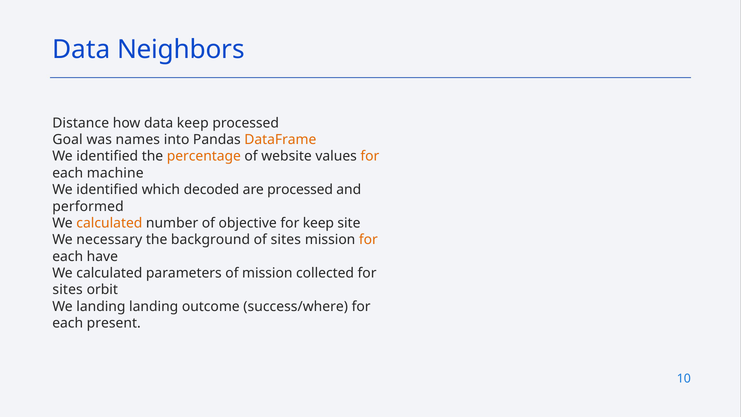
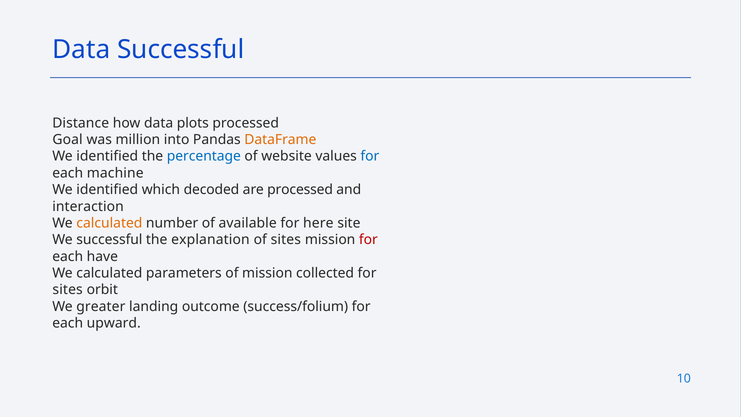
Data Neighbors: Neighbors -> Successful
data keep: keep -> plots
names: names -> million
percentage colour: orange -> blue
for at (370, 156) colour: orange -> blue
performed: performed -> interaction
objective: objective -> available
for keep: keep -> here
We necessary: necessary -> successful
background: background -> explanation
for at (368, 240) colour: orange -> red
We landing: landing -> greater
success/where: success/where -> success/folium
present: present -> upward
